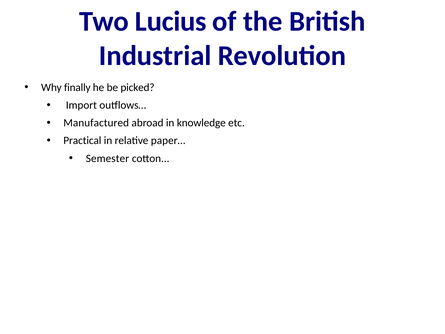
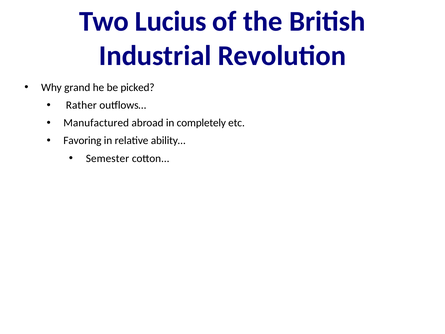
finally: finally -> grand
Import: Import -> Rather
knowledge: knowledge -> completely
Practical: Practical -> Favoring
paper…: paper… -> ability…
